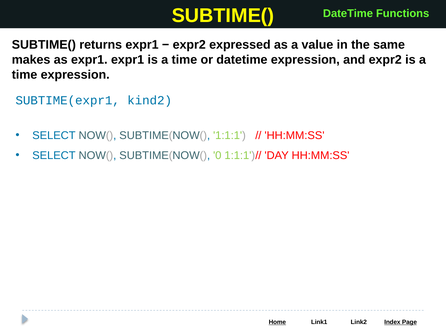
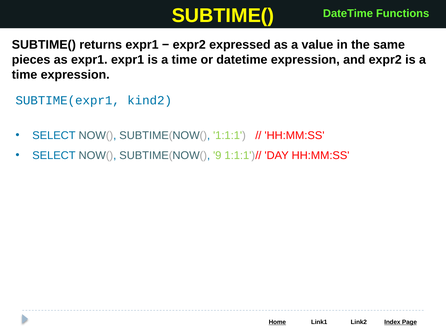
makes: makes -> pieces
0: 0 -> 9
